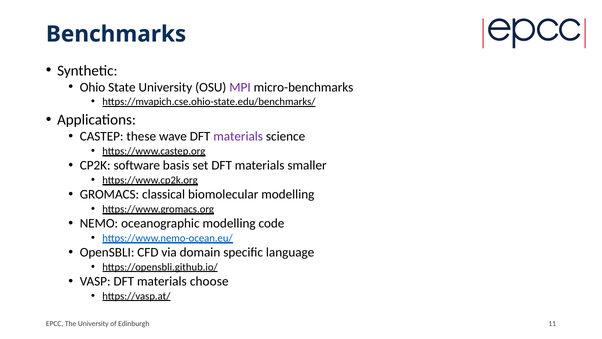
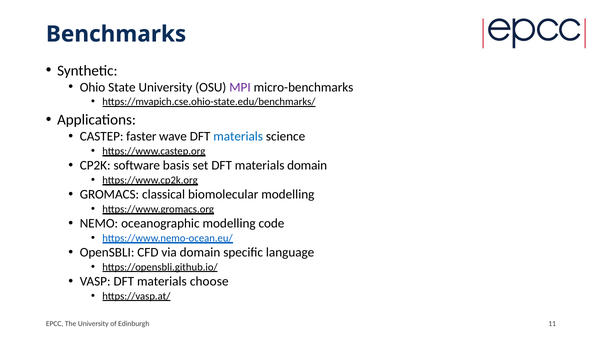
these: these -> faster
materials at (238, 136) colour: purple -> blue
materials smaller: smaller -> domain
